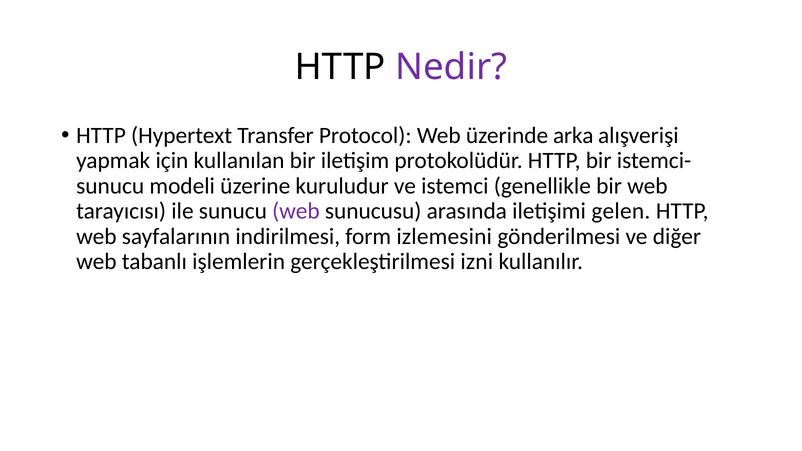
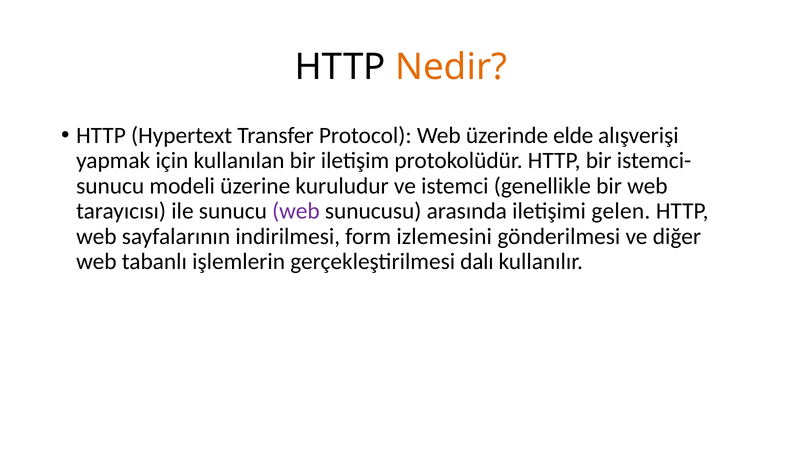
Nedir colour: purple -> orange
arka: arka -> elde
izni: izni -> dalı
